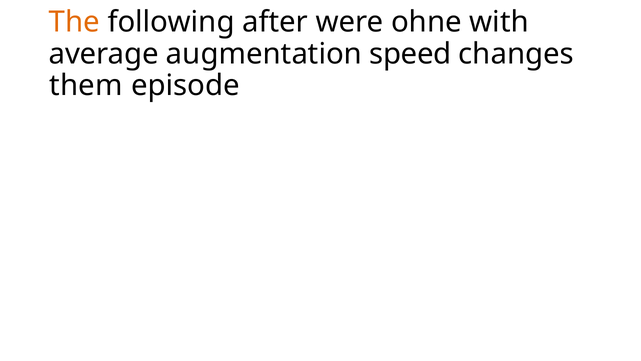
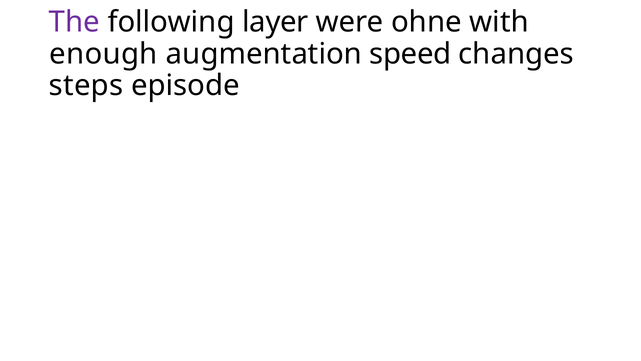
The colour: orange -> purple
after: after -> layer
average: average -> enough
them: them -> steps
